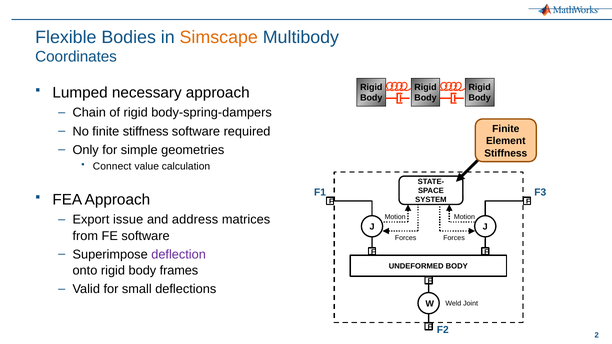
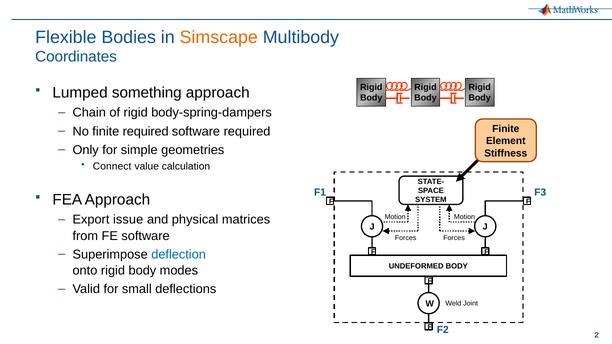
necessary: necessary -> something
finite stiffness: stiffness -> required
address: address -> physical
deflection colour: purple -> blue
frames: frames -> modes
